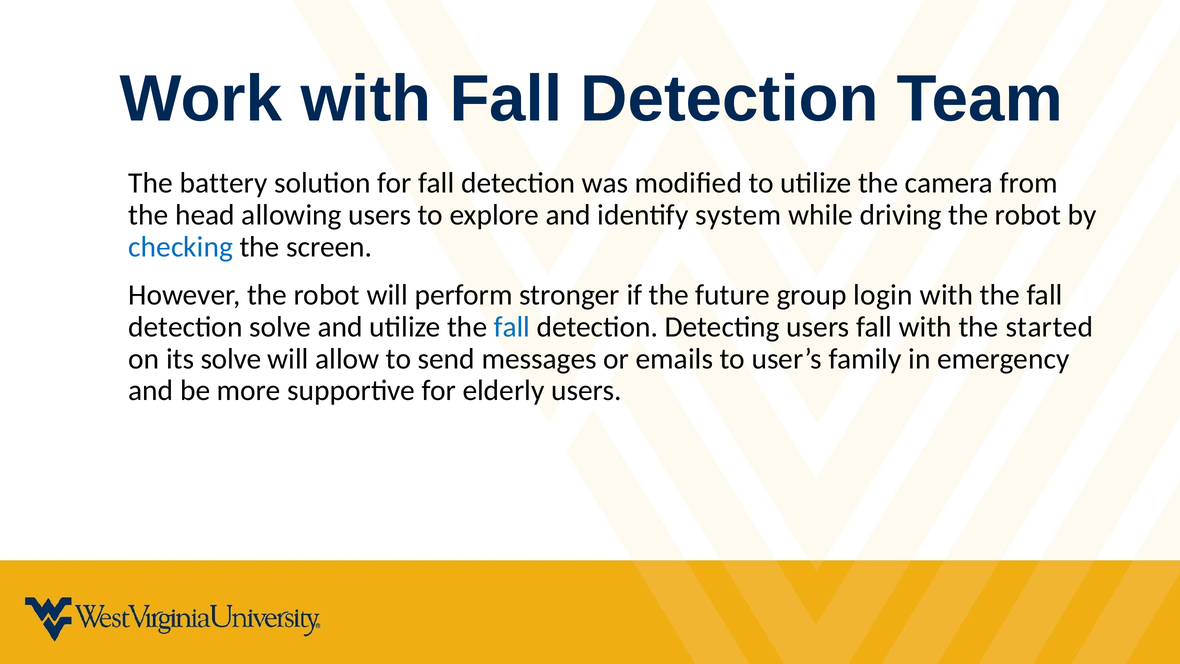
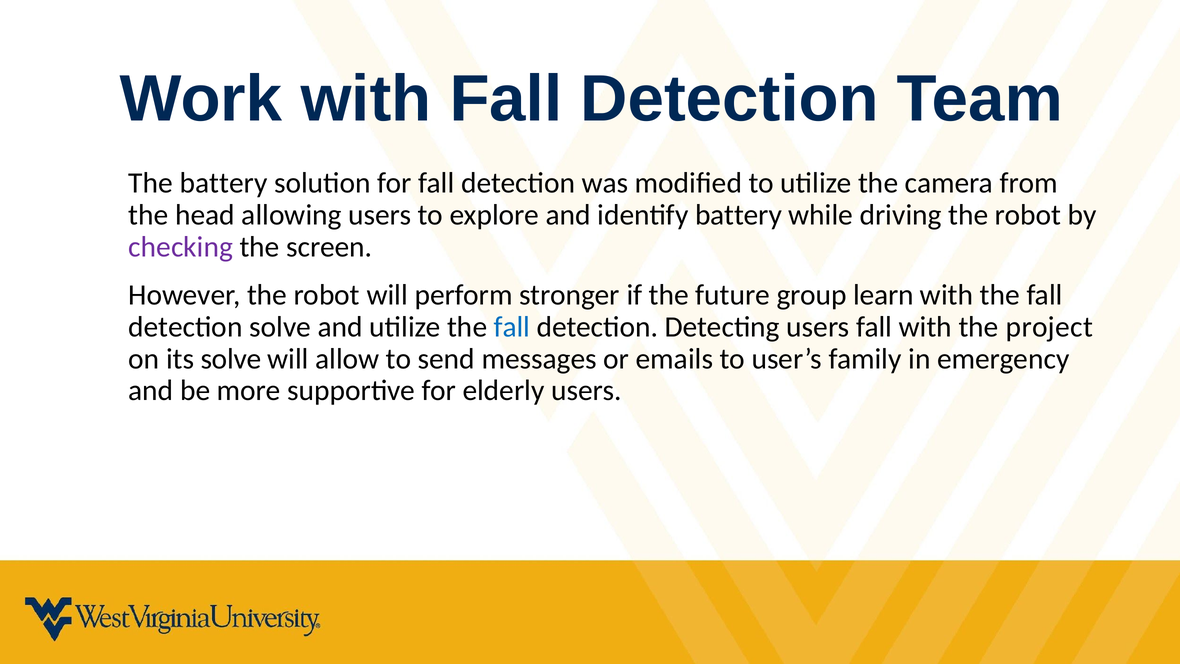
identify system: system -> battery
checking colour: blue -> purple
login: login -> learn
started: started -> project
